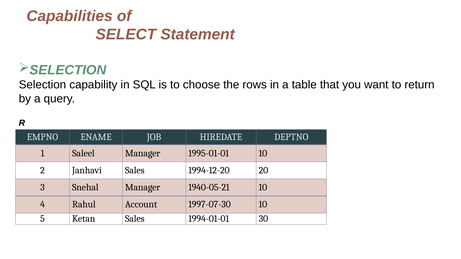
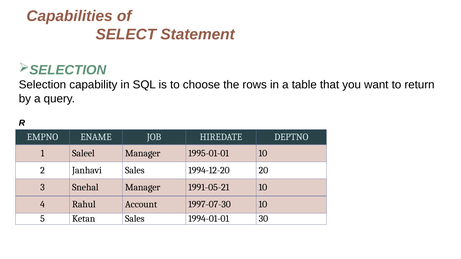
1940-05-21: 1940-05-21 -> 1991-05-21
